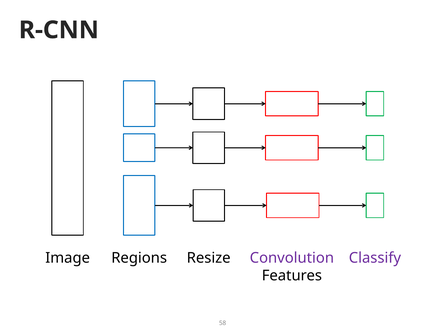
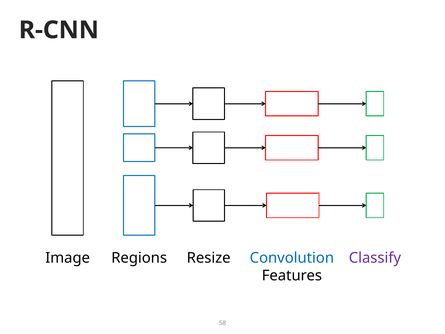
Convolution colour: purple -> blue
